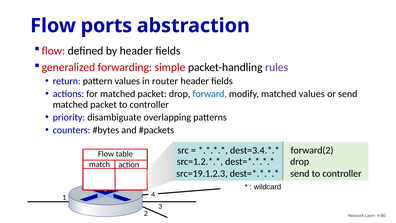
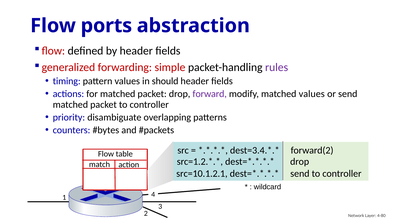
return: return -> timing
router: router -> should
forward colour: blue -> purple
src=19.1.2.3: src=19.1.2.3 -> src=10.1.2.1
